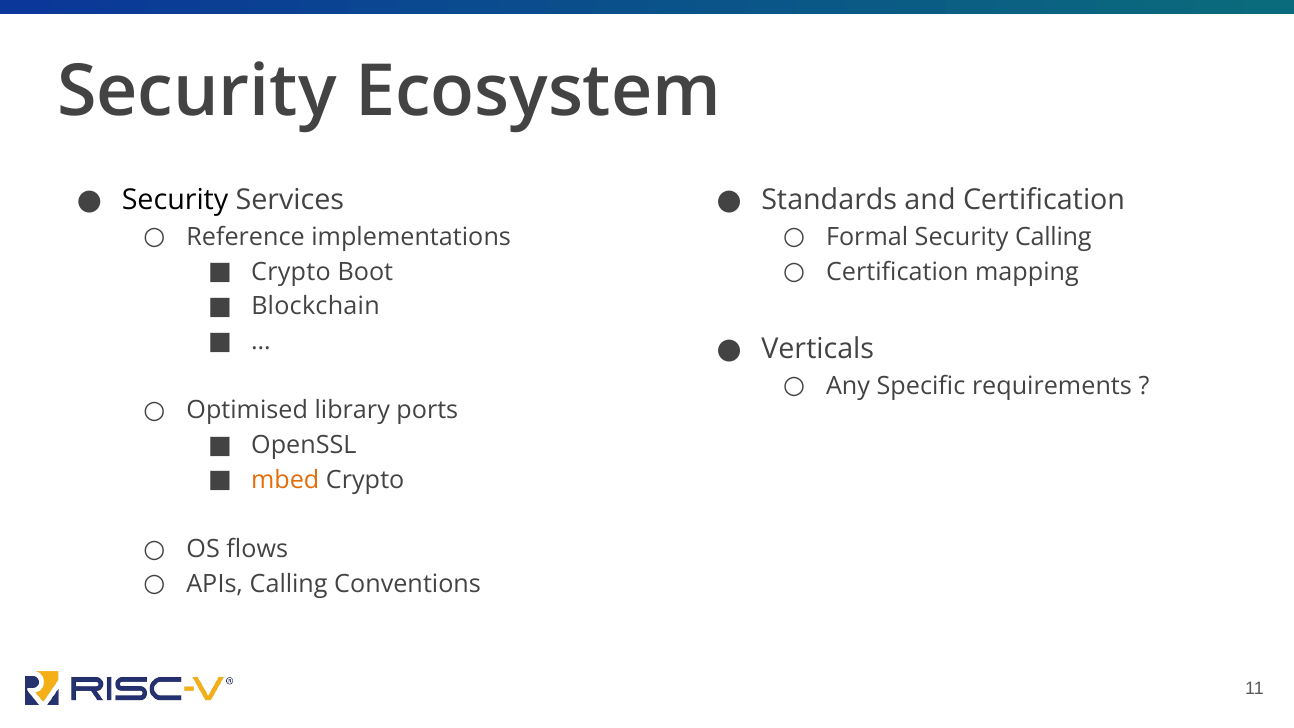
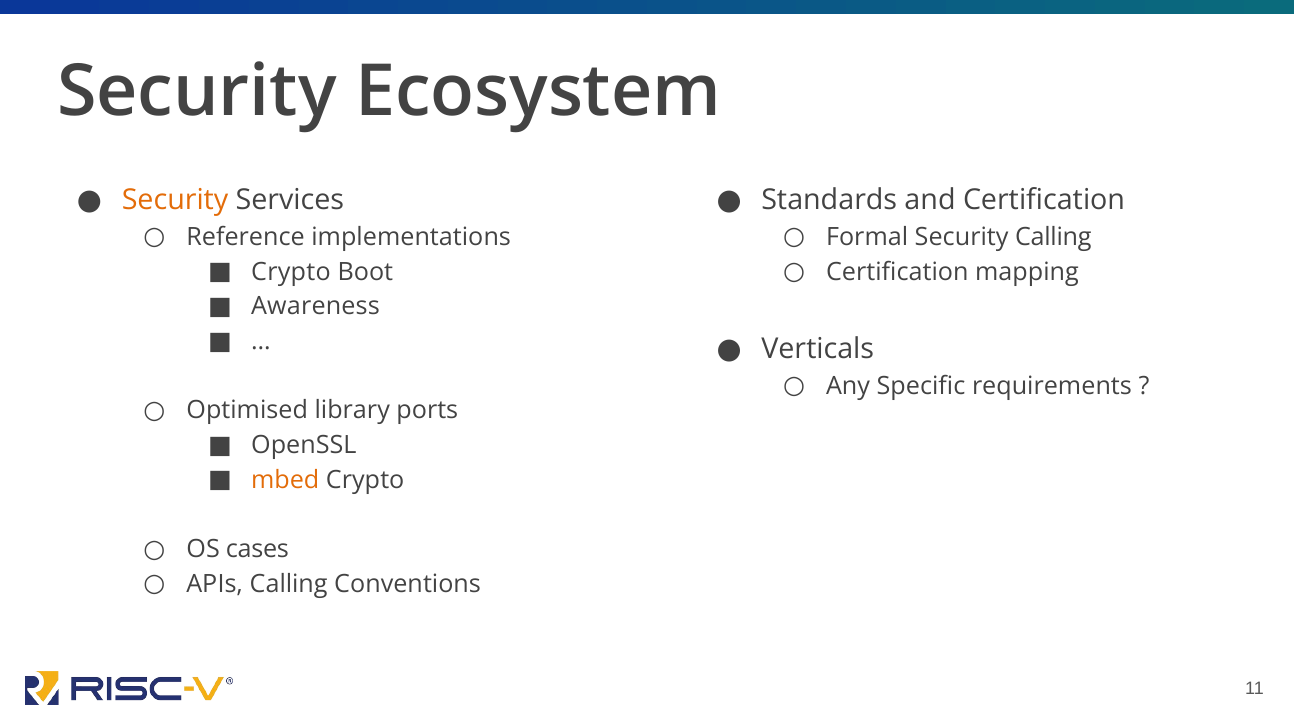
Security at (175, 200) colour: black -> orange
Blockchain: Blockchain -> Awareness
flows: flows -> cases
